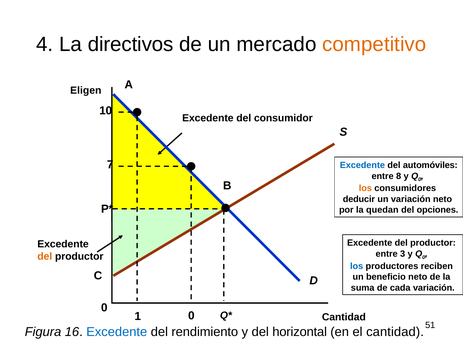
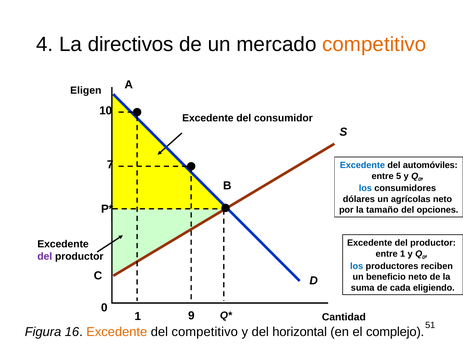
8: 8 -> 5
los at (365, 188) colour: orange -> blue
deducir: deducir -> dólares
un variación: variación -> agrícolas
quedan: quedan -> tamaño
entre 3: 3 -> 1
del at (45, 256) colour: orange -> purple
cada variación: variación -> eligiendo
1 0: 0 -> 9
Excedente at (117, 331) colour: blue -> orange
del rendimiento: rendimiento -> competitivo
el cantidad: cantidad -> complejo
